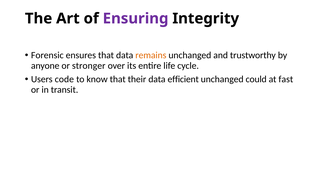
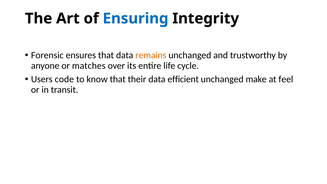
Ensuring colour: purple -> blue
stronger: stronger -> matches
could: could -> make
fast: fast -> feel
